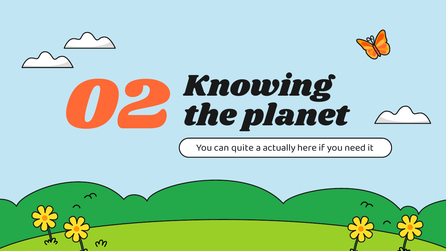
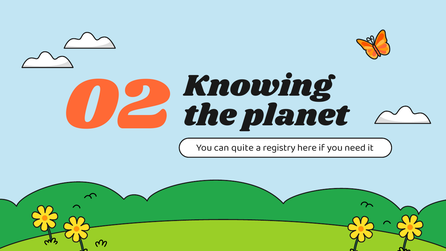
actually: actually -> registry
